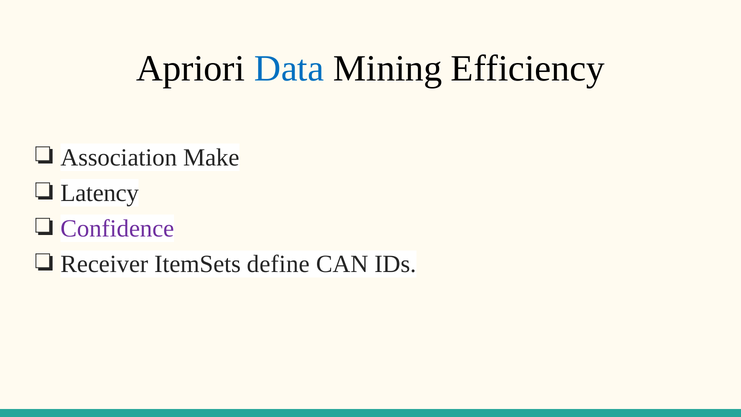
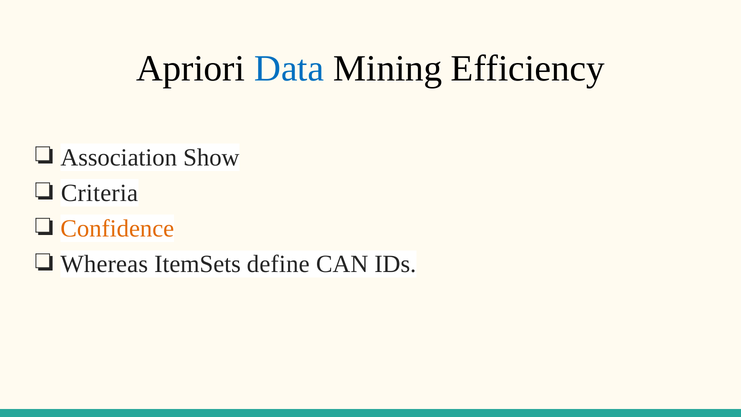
Make: Make -> Show
Latency: Latency -> Criteria
Confidence colour: purple -> orange
Receiver: Receiver -> Whereas
